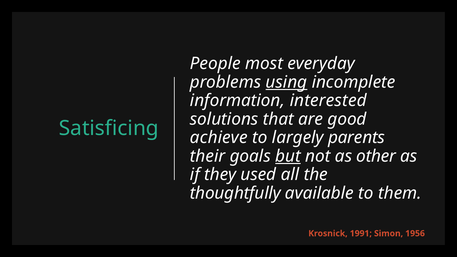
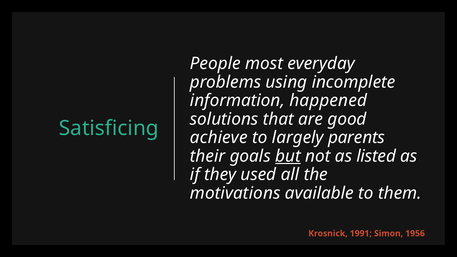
using underline: present -> none
interested: interested -> happened
other: other -> listed
thoughtfully: thoughtfully -> motivations
